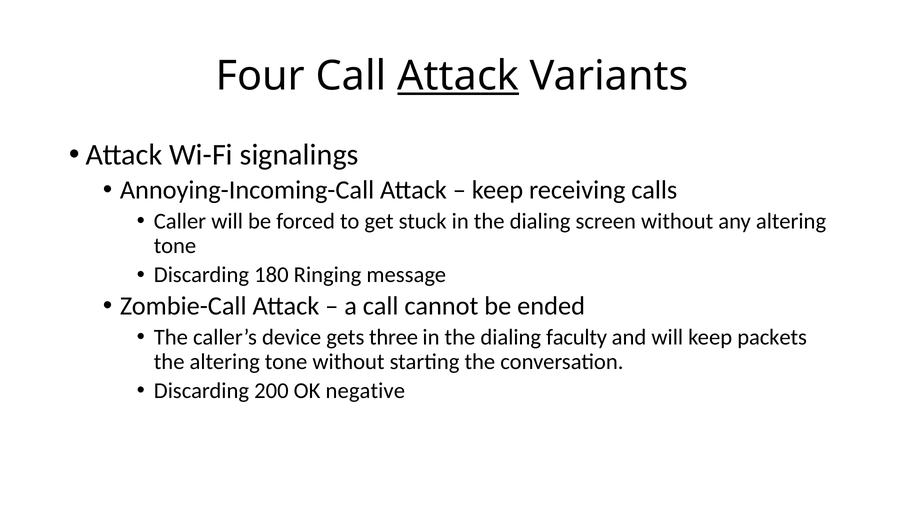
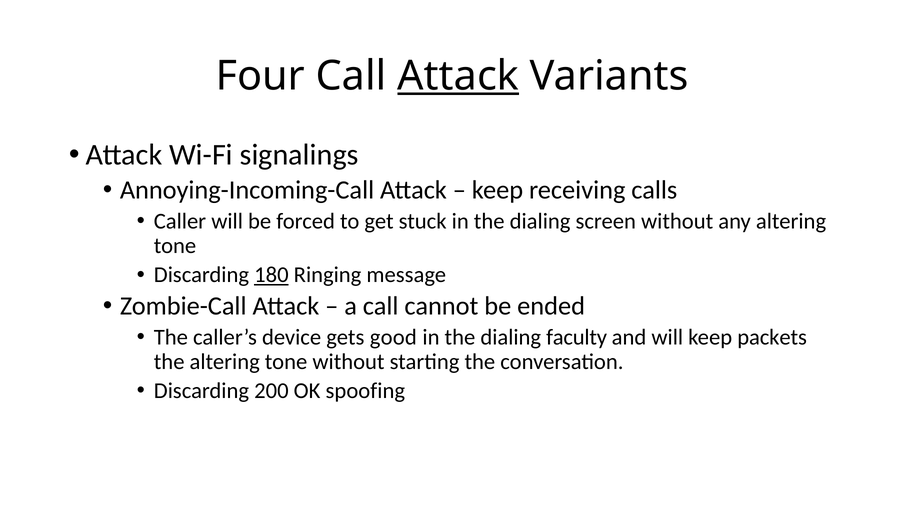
180 underline: none -> present
three: three -> good
negative: negative -> spoofing
